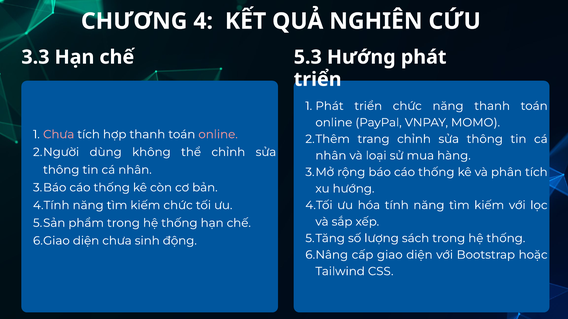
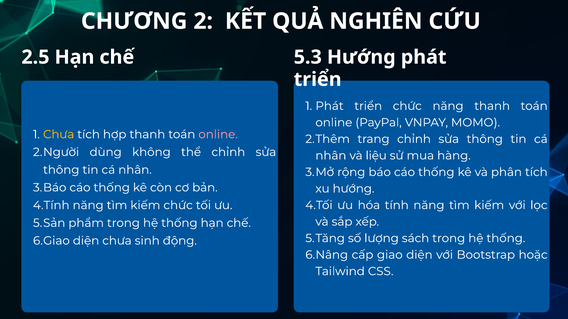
4: 4 -> 2
3.3: 3.3 -> 2.5
Chưa at (59, 135) colour: pink -> yellow
loại: loại -> liệu
